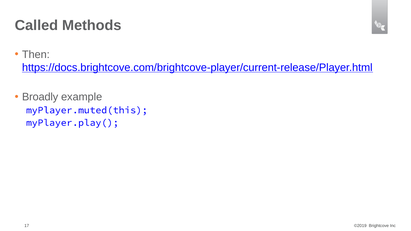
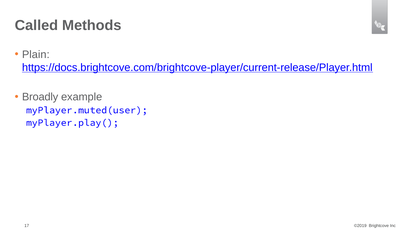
Then: Then -> Plain
myPlayer.muted(this: myPlayer.muted(this -> myPlayer.muted(user
